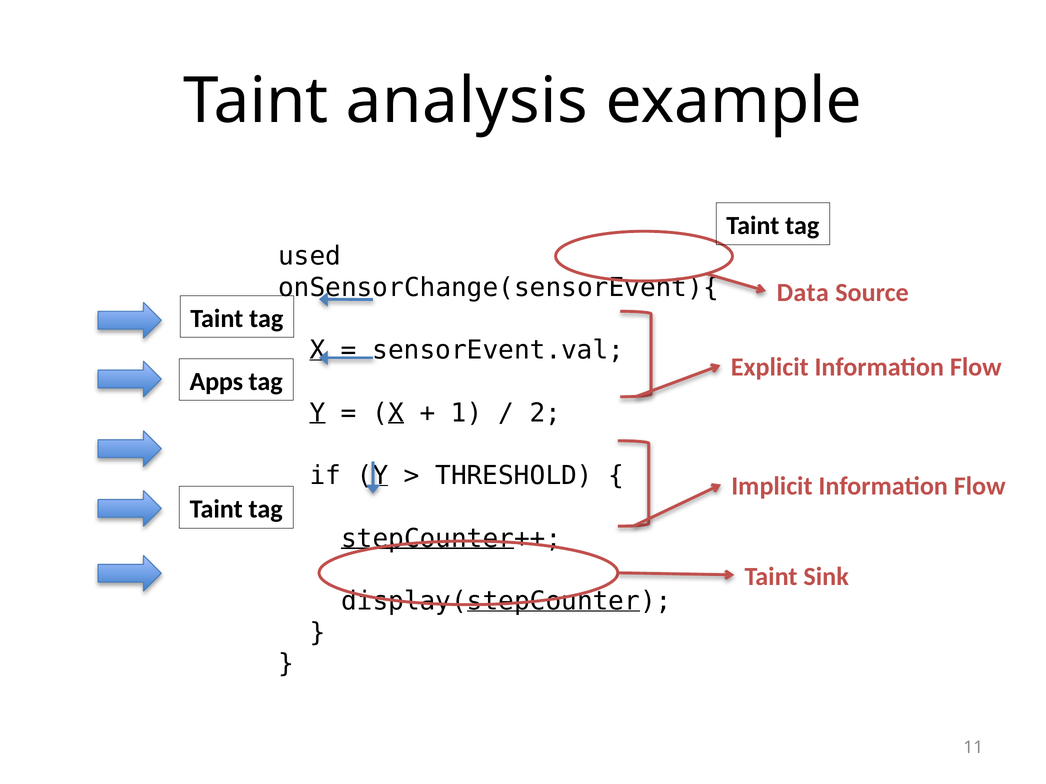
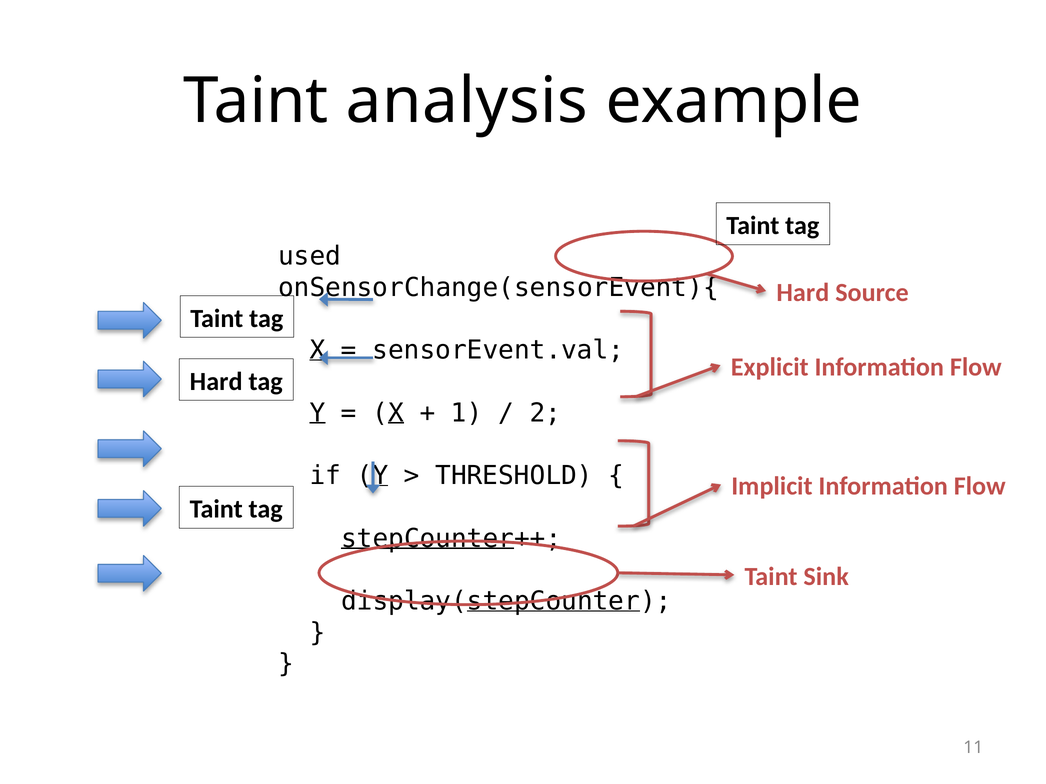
Data at (803, 293): Data -> Hard
Apps at (216, 382): Apps -> Hard
